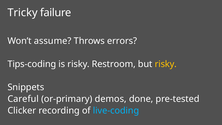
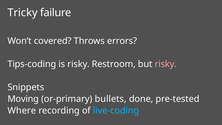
assume: assume -> covered
risky at (166, 64) colour: yellow -> pink
Careful: Careful -> Moving
demos: demos -> bullets
Clicker: Clicker -> Where
